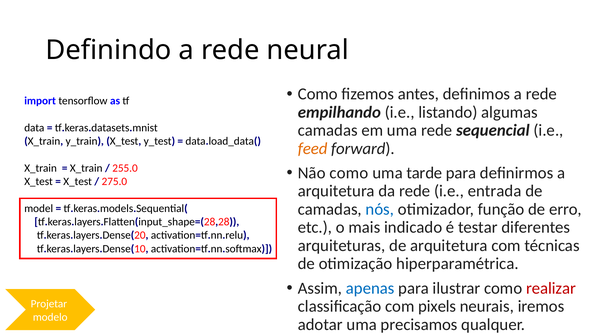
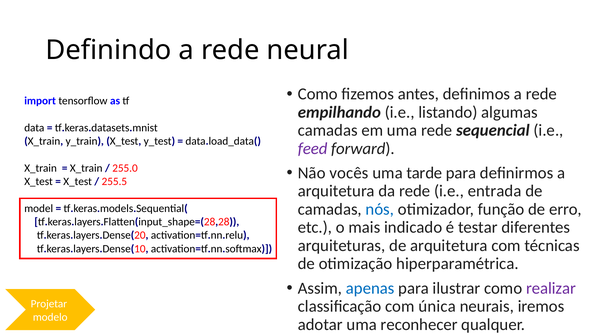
feed colour: orange -> purple
Não como: como -> vocês
275.0: 275.0 -> 255.5
realizar colour: red -> purple
pixels: pixels -> única
precisamos: precisamos -> reconhecer
